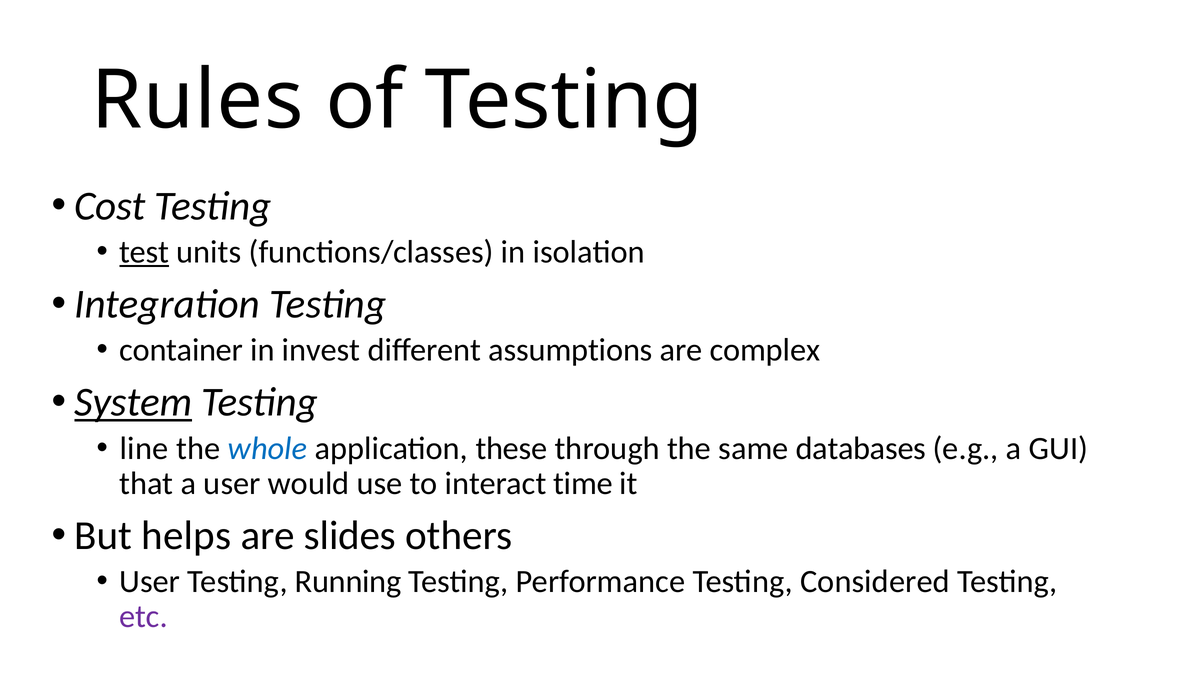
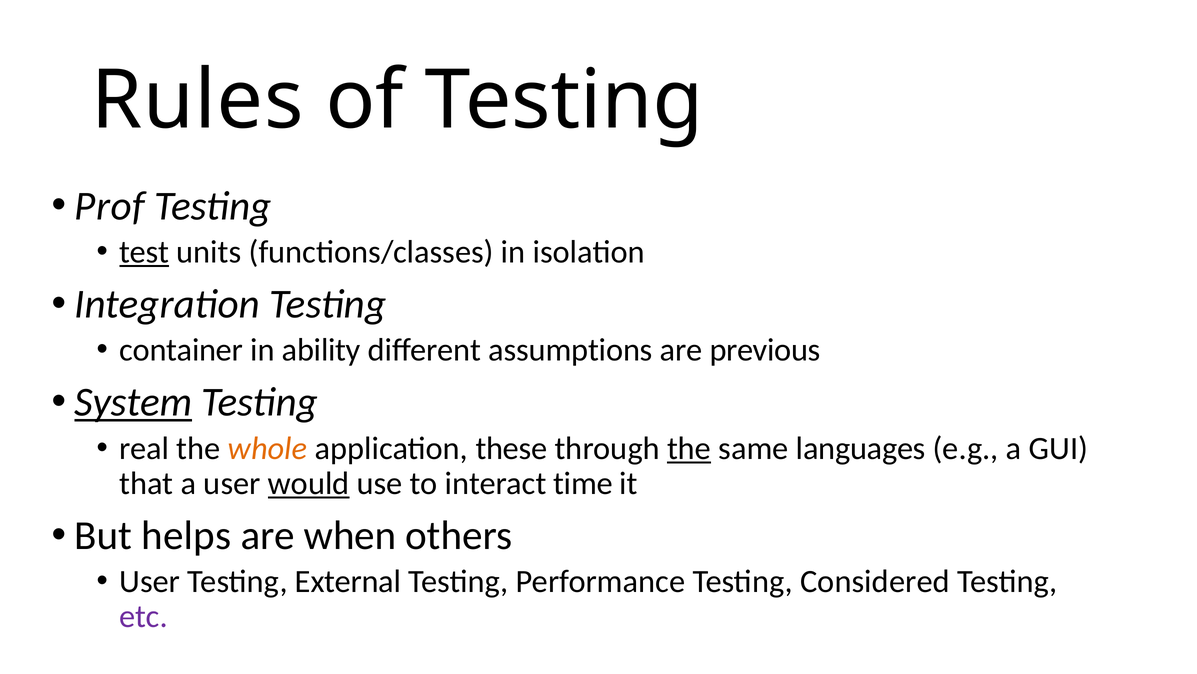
Cost: Cost -> Prof
invest: invest -> ability
complex: complex -> previous
line: line -> real
whole colour: blue -> orange
the at (689, 448) underline: none -> present
databases: databases -> languages
would underline: none -> present
slides: slides -> when
Running: Running -> External
